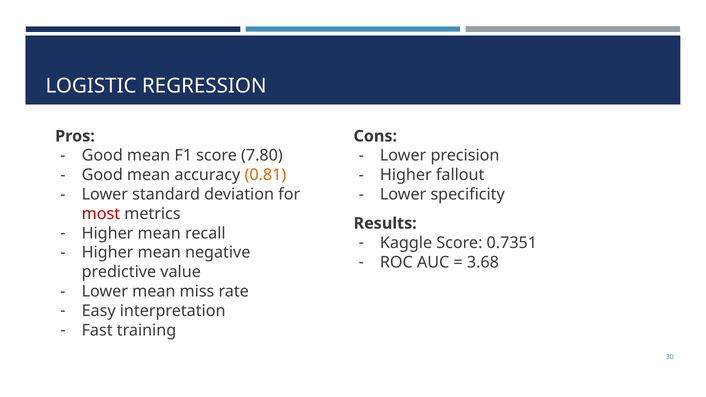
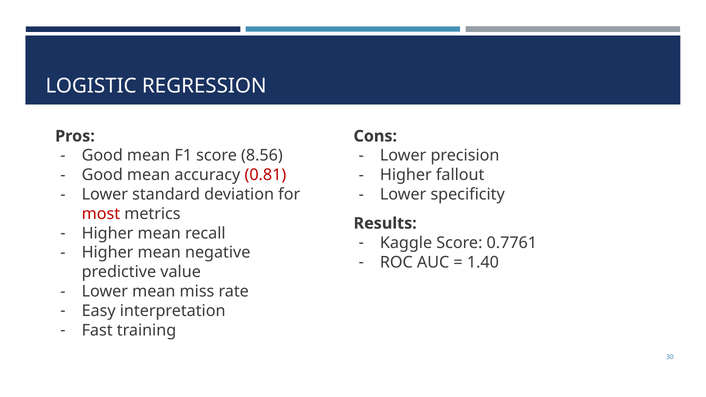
7.80: 7.80 -> 8.56
0.81 colour: orange -> red
0.7351: 0.7351 -> 0.7761
3.68: 3.68 -> 1.40
